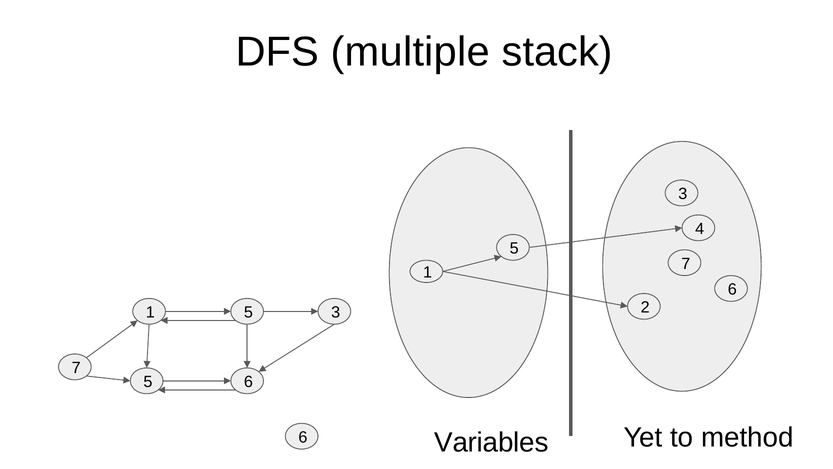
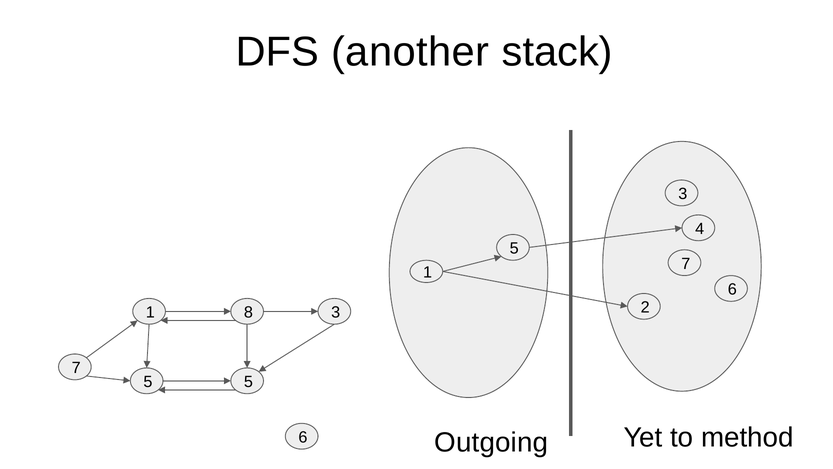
multiple: multiple -> another
1 5: 5 -> 8
5 6: 6 -> 5
Variables: Variables -> Outgoing
